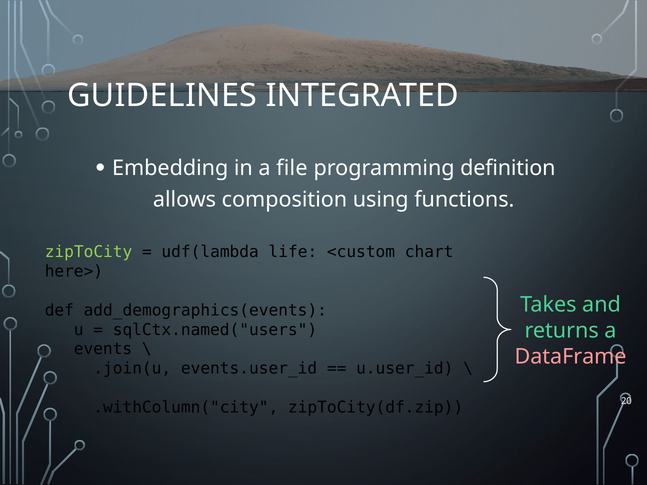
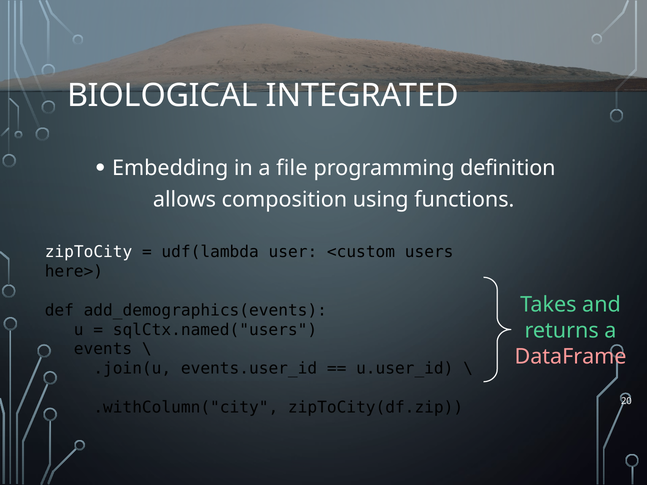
GUIDELINES: GUIDELINES -> BIOLOGICAL
zipToCity colour: light green -> white
life: life -> user
chart: chart -> users
